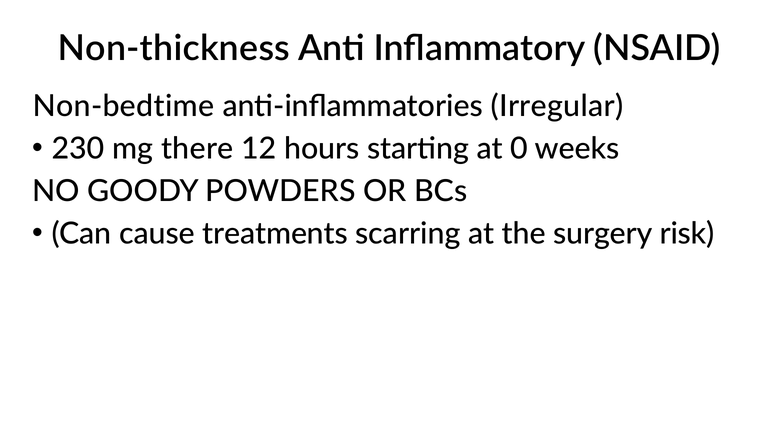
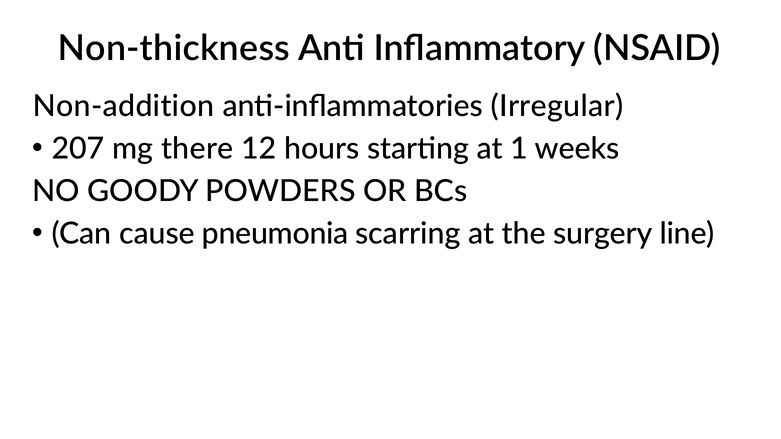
Non-bedtime: Non-bedtime -> Non-addition
230: 230 -> 207
0: 0 -> 1
treatments: treatments -> pneumonia
risk: risk -> line
